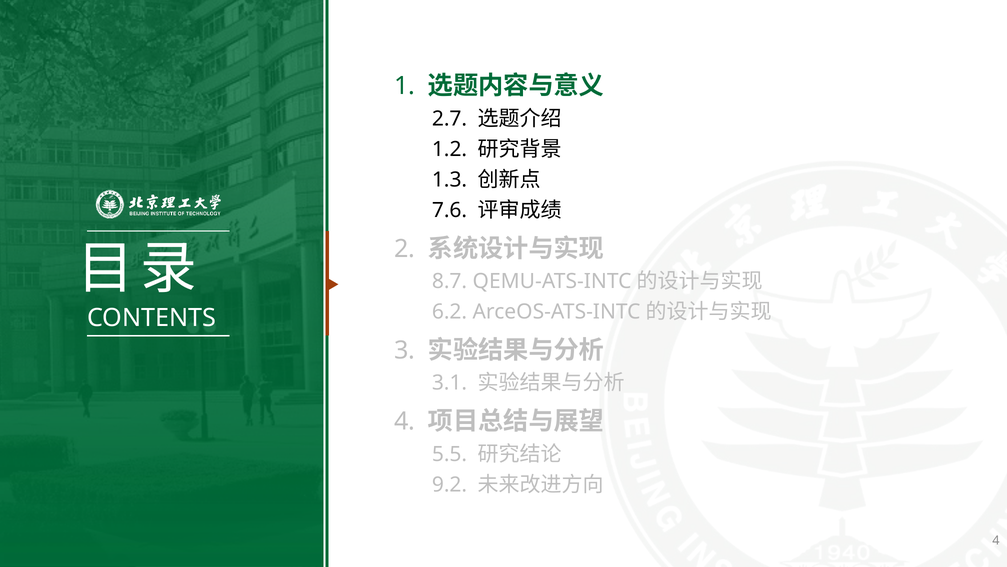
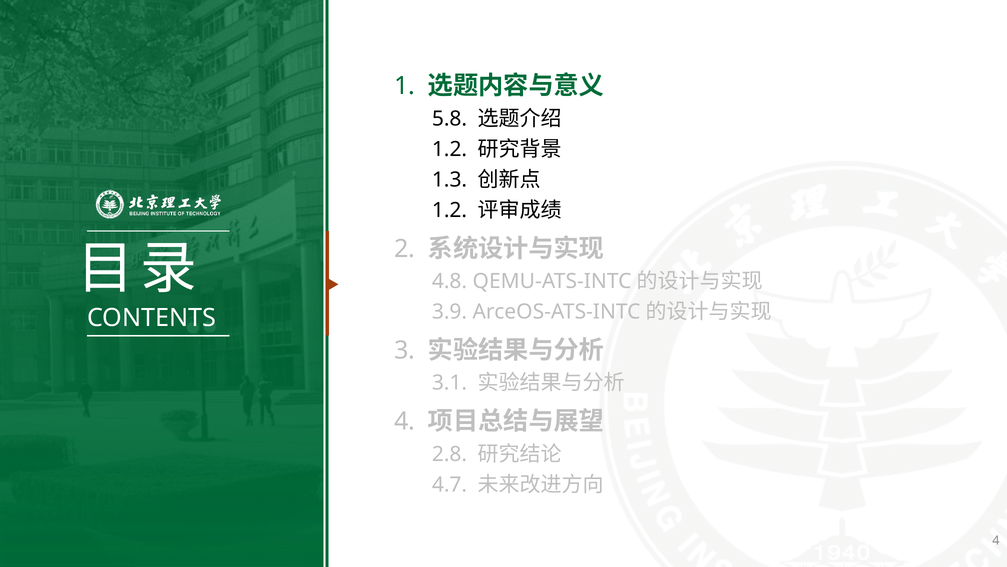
2.7: 2.7 -> 5.8
7.6 at (450, 210): 7.6 -> 1.2
8.7: 8.7 -> 4.8
6.2: 6.2 -> 3.9
5.5: 5.5 -> 2.8
9.2: 9.2 -> 4.7
